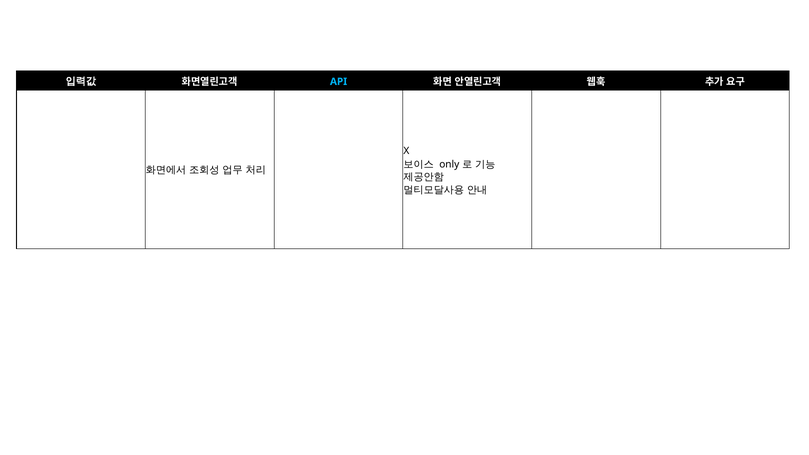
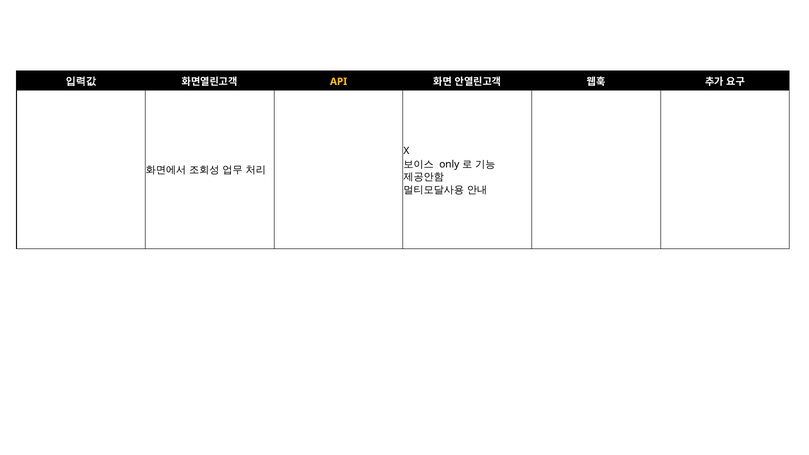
API colour: light blue -> yellow
